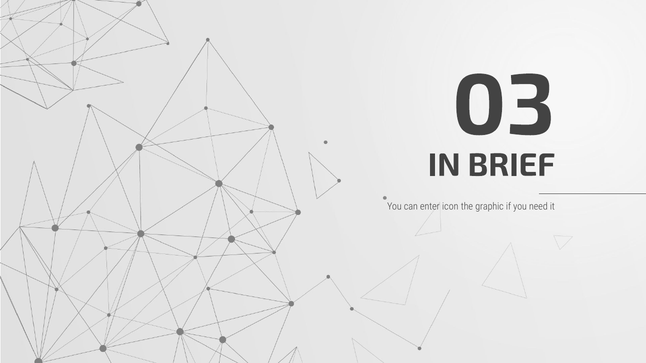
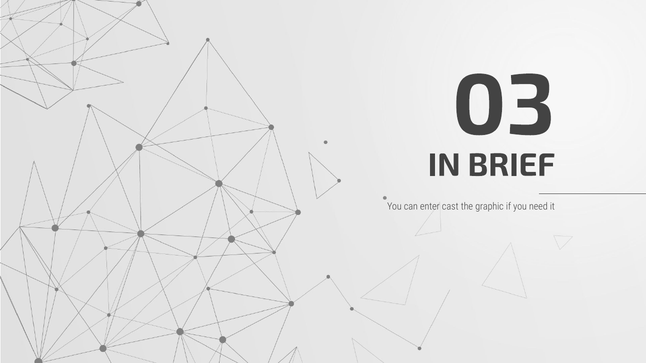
icon: icon -> cast
